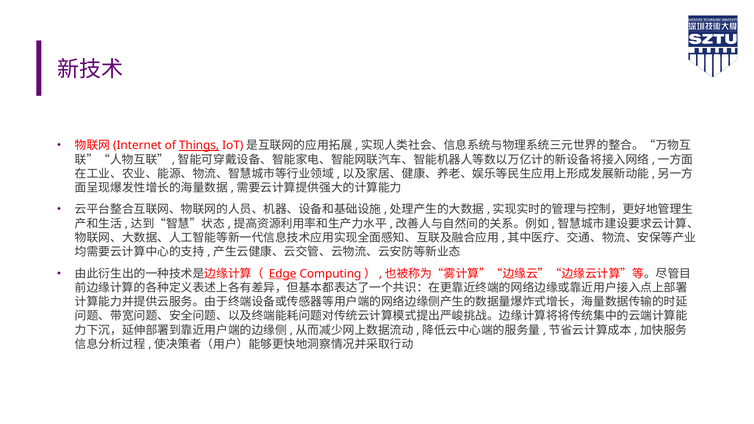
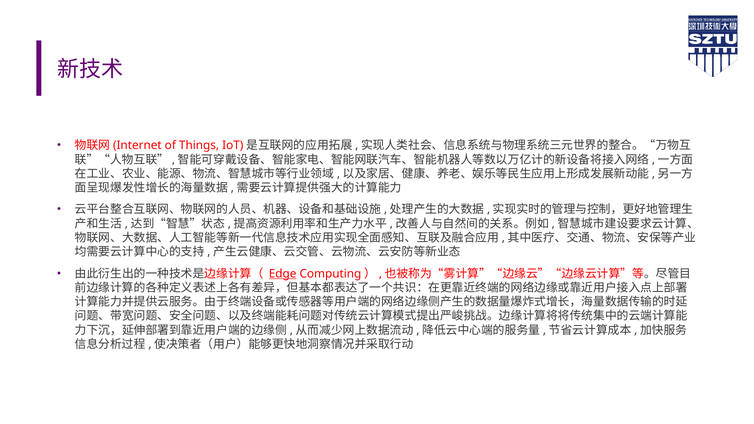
Things underline: present -> none
